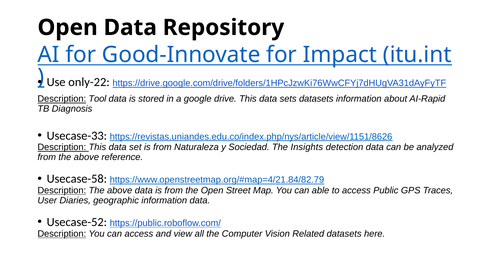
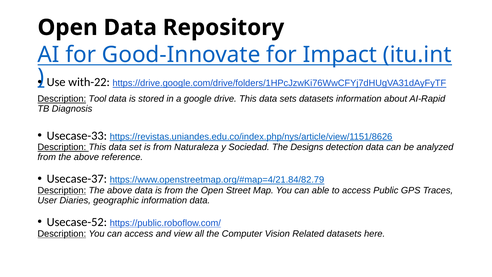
only-22: only-22 -> with-22
Insights: Insights -> Designs
Usecase-58: Usecase-58 -> Usecase-37
